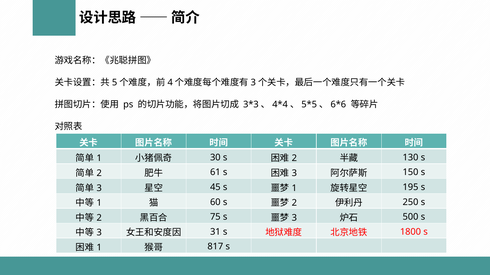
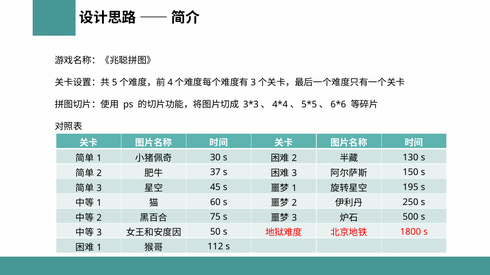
61: 61 -> 37
31: 31 -> 50
817: 817 -> 112
